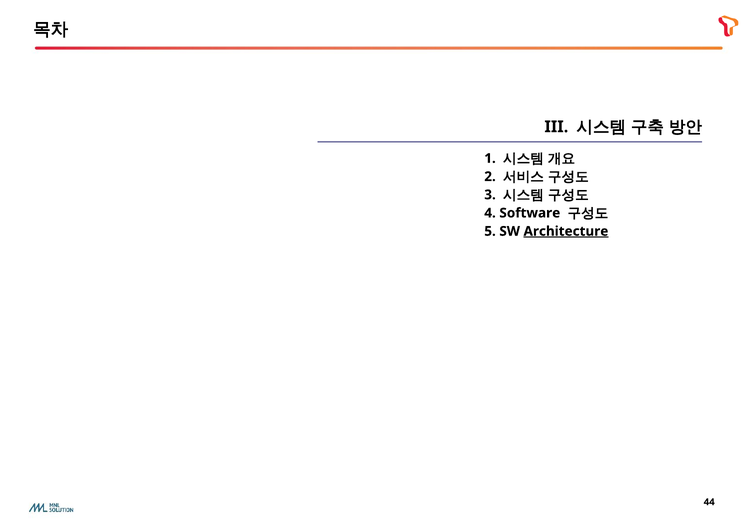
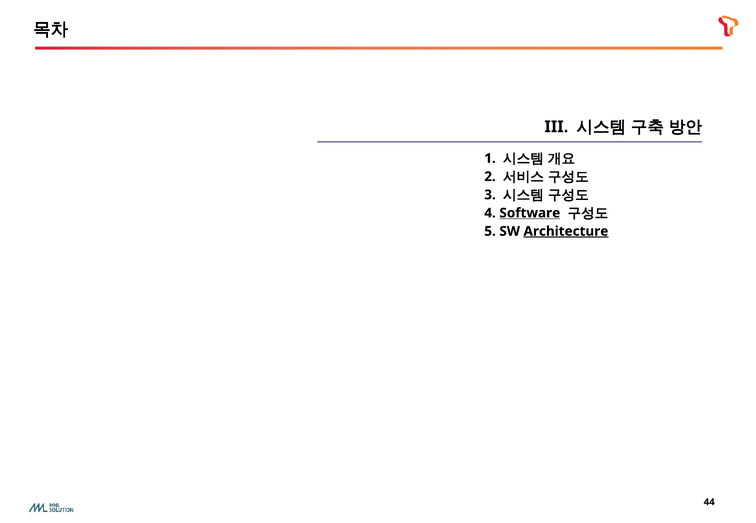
Software underline: none -> present
